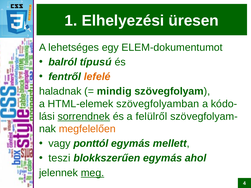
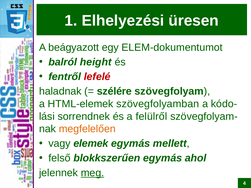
lehetséges: lehetséges -> beágyazott
típusú: típusú -> height
lefelé colour: orange -> red
mindig: mindig -> szélére
sorrendnek underline: present -> none
ponttól: ponttól -> elemek
teszi: teszi -> felső
